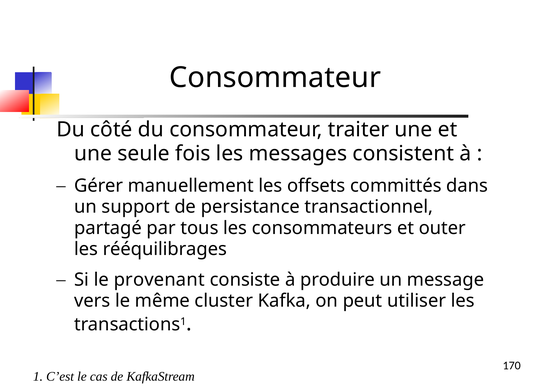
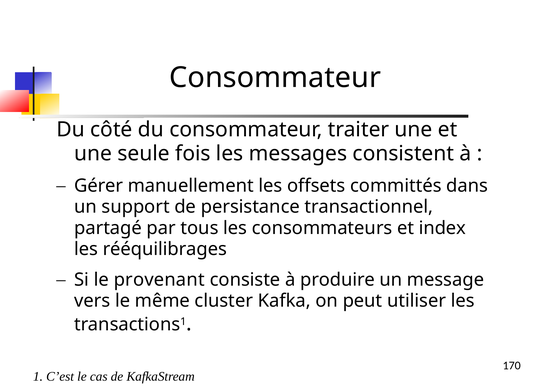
outer: outer -> index
